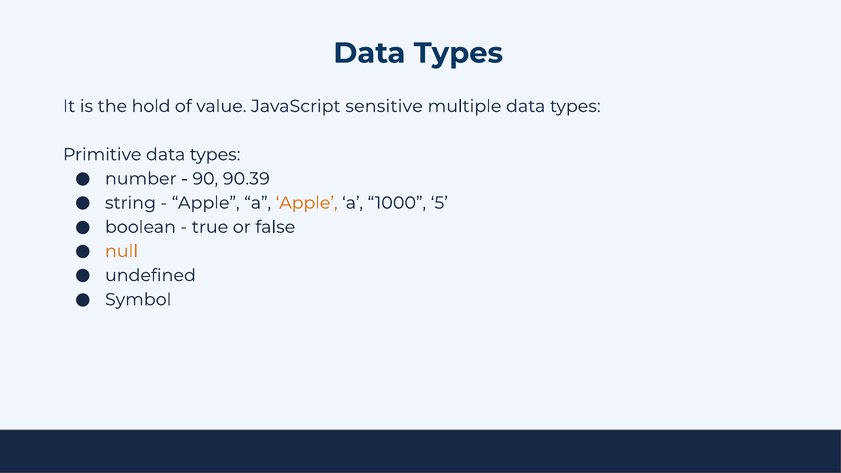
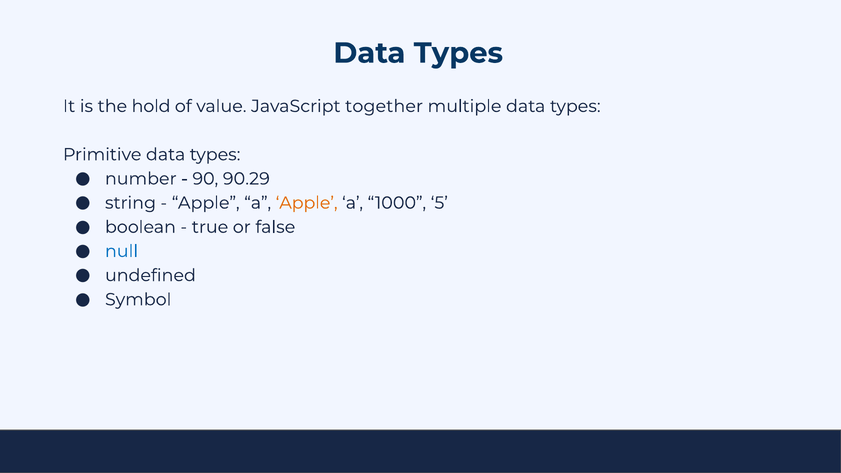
sensitive: sensitive -> together
90.39: 90.39 -> 90.29
null colour: orange -> blue
